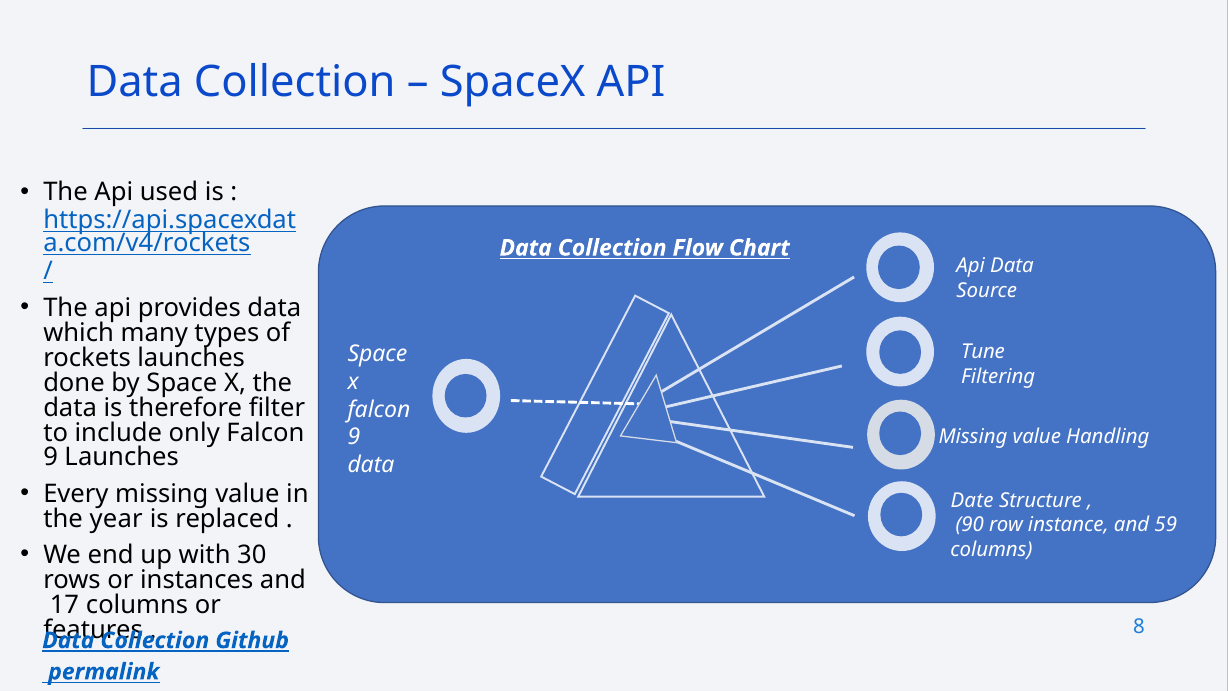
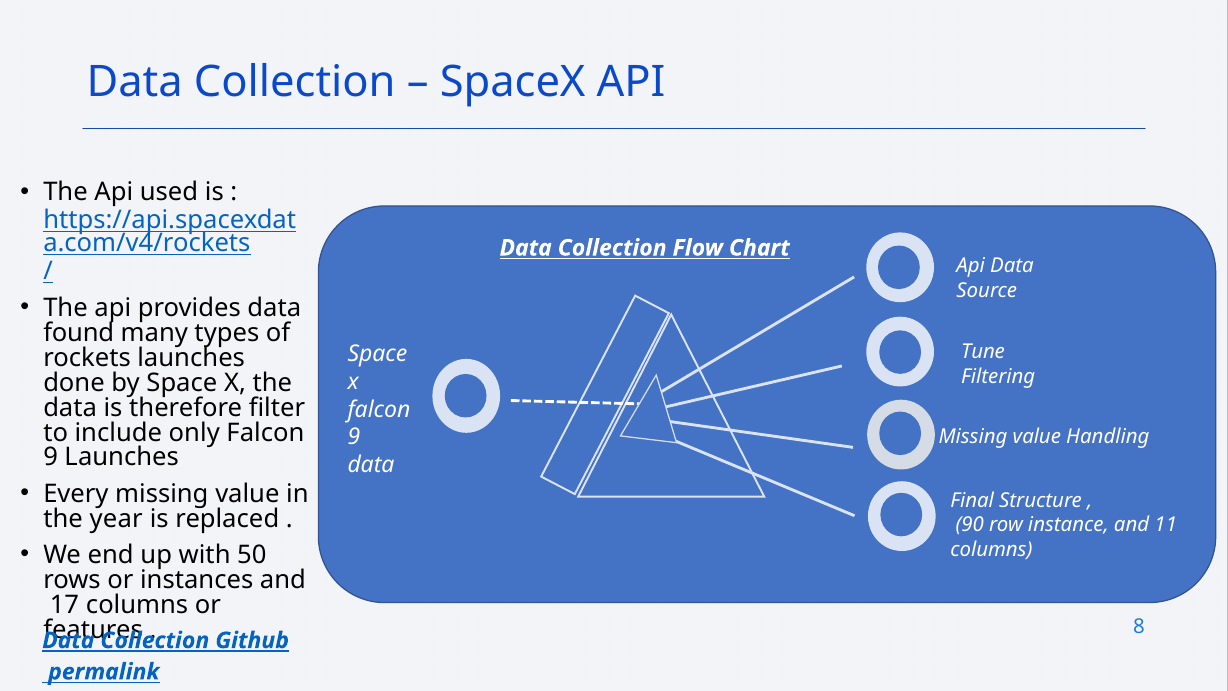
which: which -> found
Date: Date -> Final
59: 59 -> 11
30: 30 -> 50
